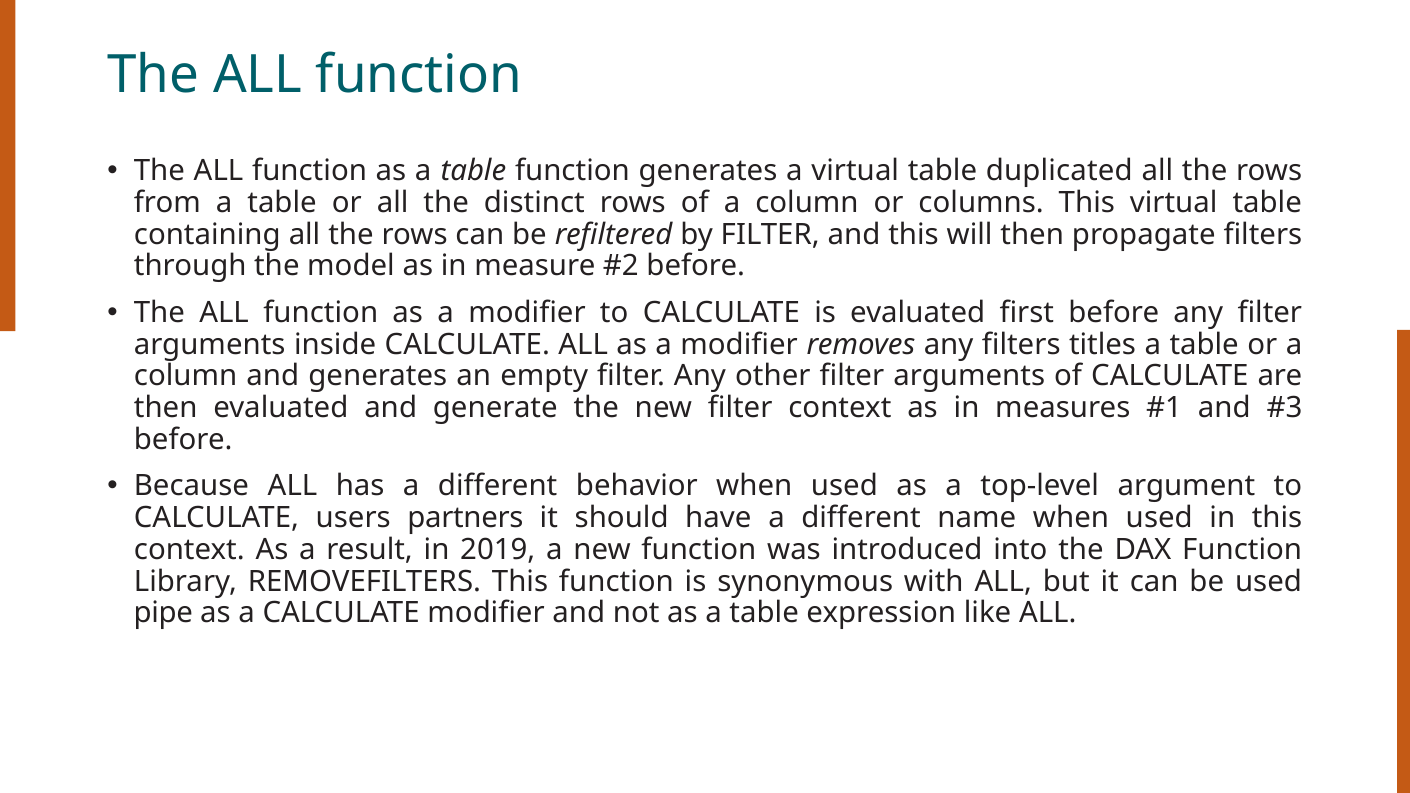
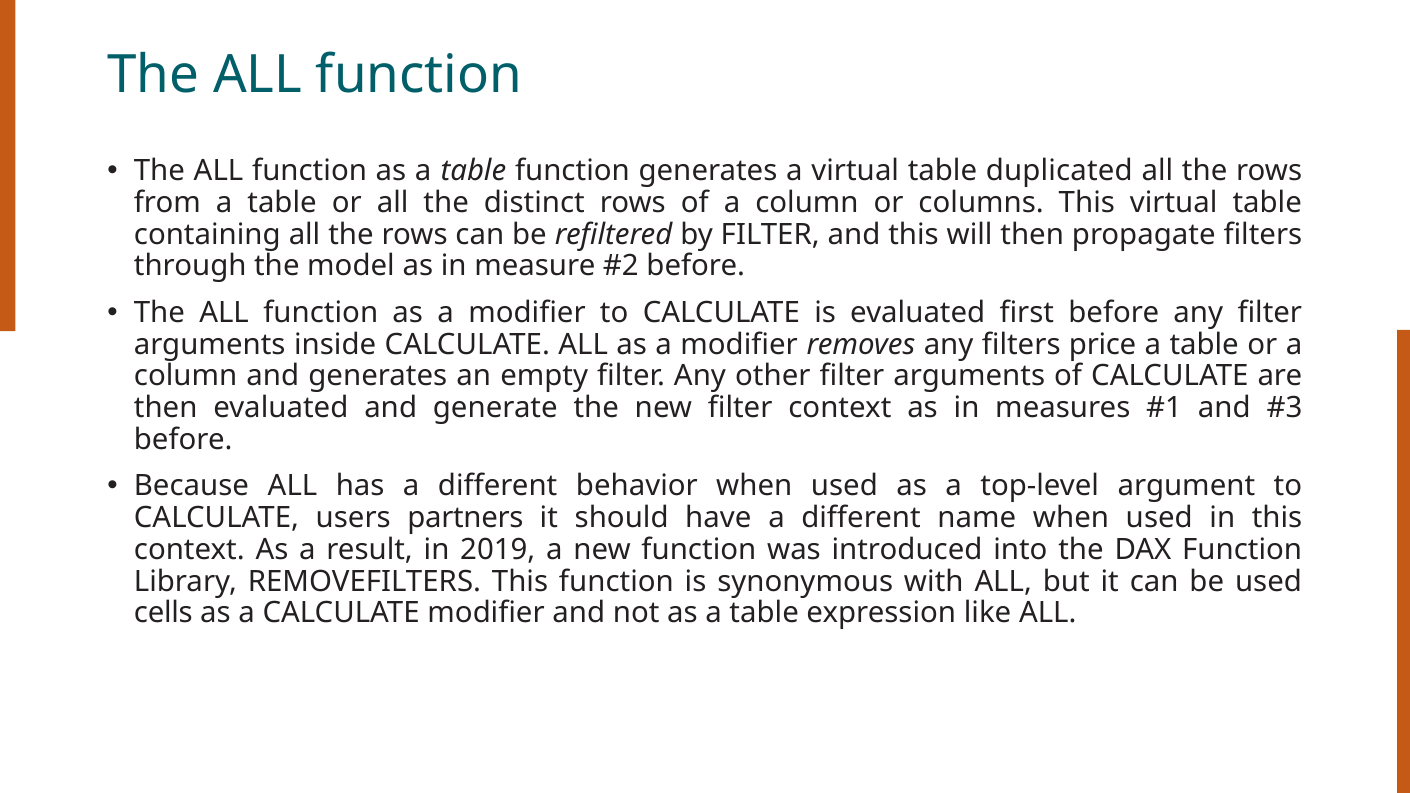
titles: titles -> price
pipe: pipe -> cells
